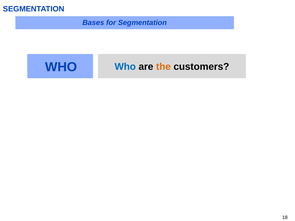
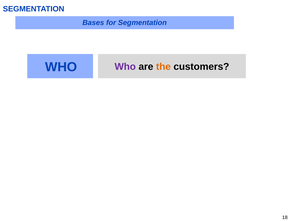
Who at (125, 67) colour: blue -> purple
